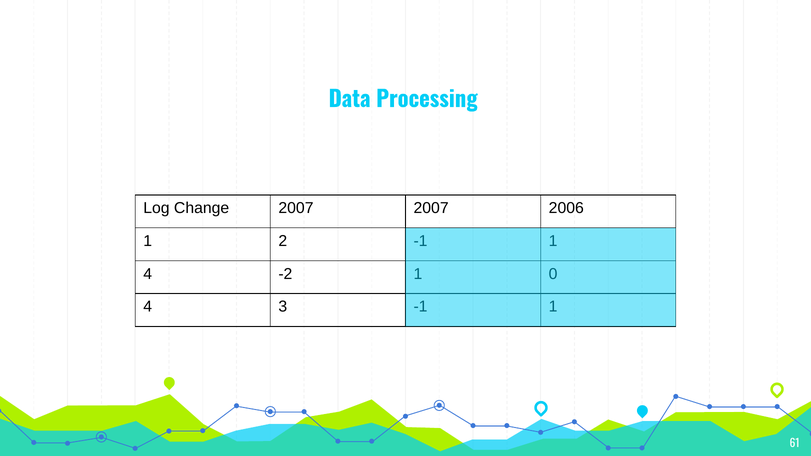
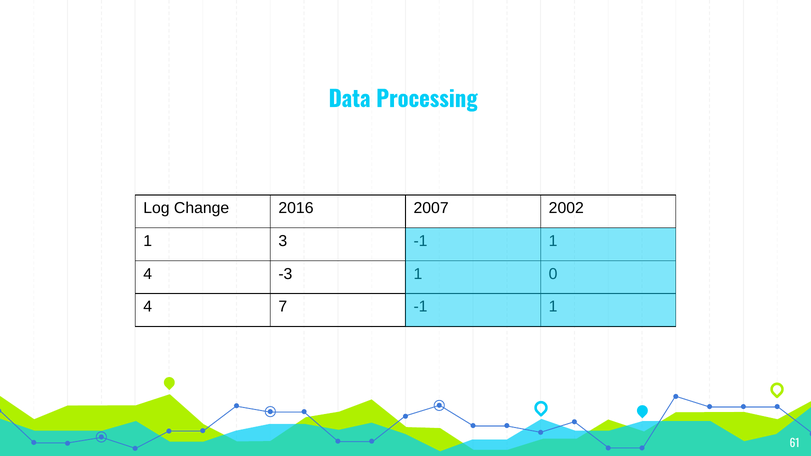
Change 2007: 2007 -> 2016
2006: 2006 -> 2002
2: 2 -> 3
-2: -2 -> -3
3: 3 -> 7
